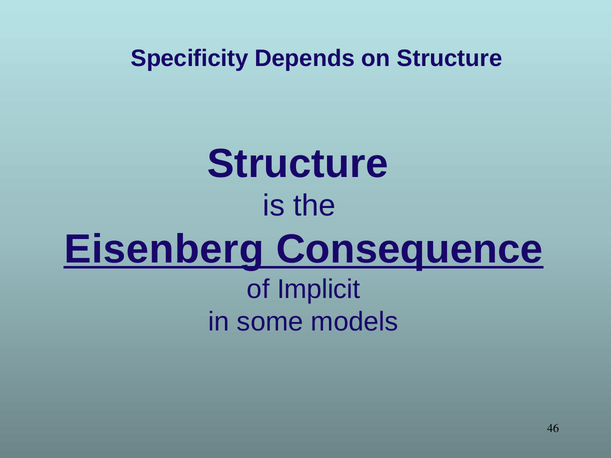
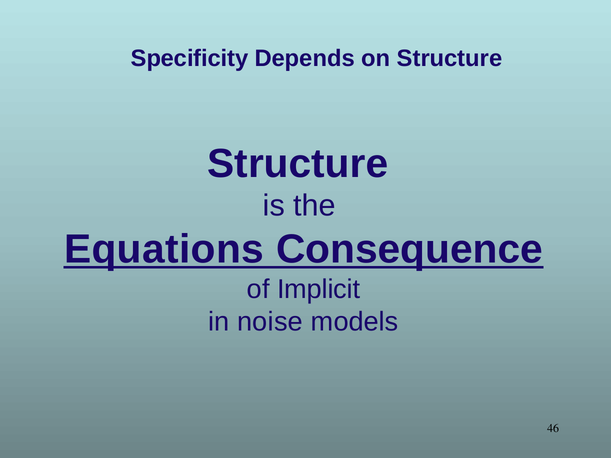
Eisenberg: Eisenberg -> Equations
some: some -> noise
